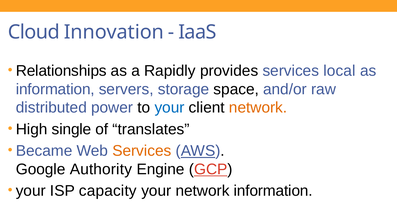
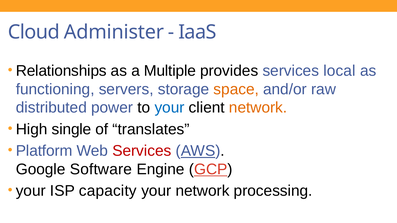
Innovation: Innovation -> Administer
Rapidly: Rapidly -> Multiple
information at (55, 89): information -> functioning
space colour: black -> orange
Became: Became -> Platform
Services at (142, 151) colour: orange -> red
Authority: Authority -> Software
network information: information -> processing
